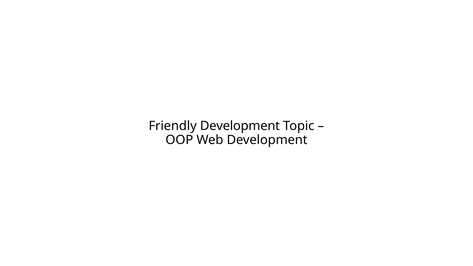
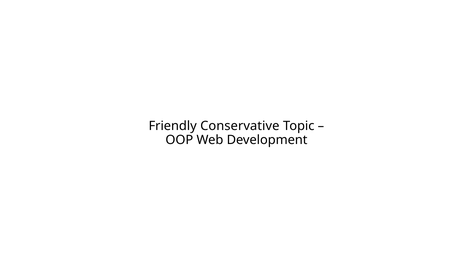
Friendly Development: Development -> Conservative
